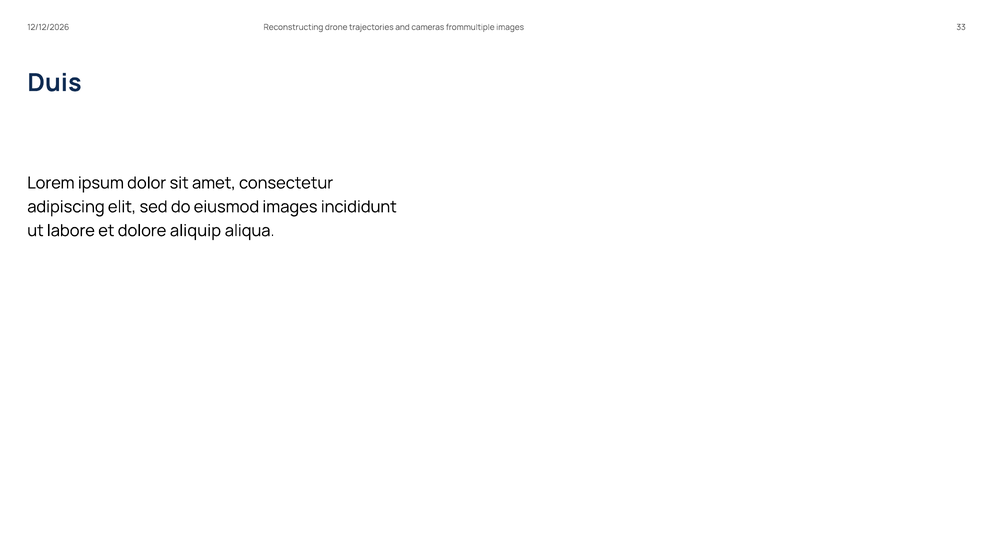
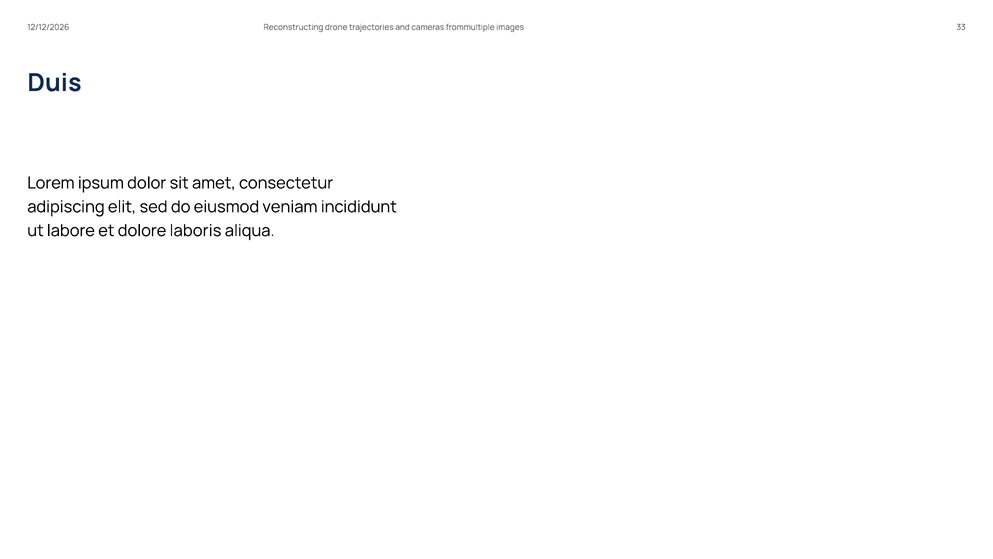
eiusmod images: images -> veniam
aliquip: aliquip -> laboris
